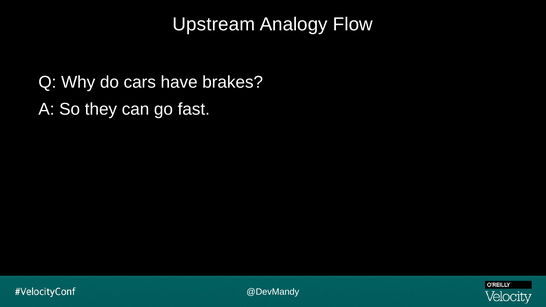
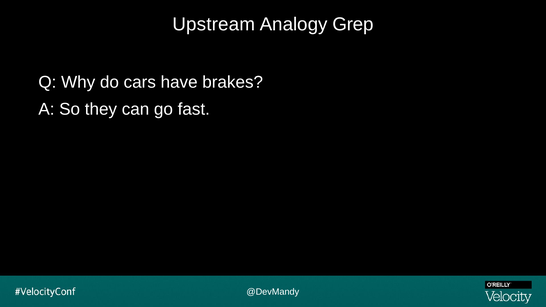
Flow: Flow -> Grep
